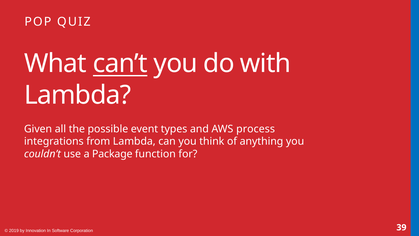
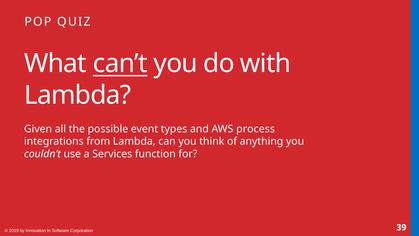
Package: Package -> Services
